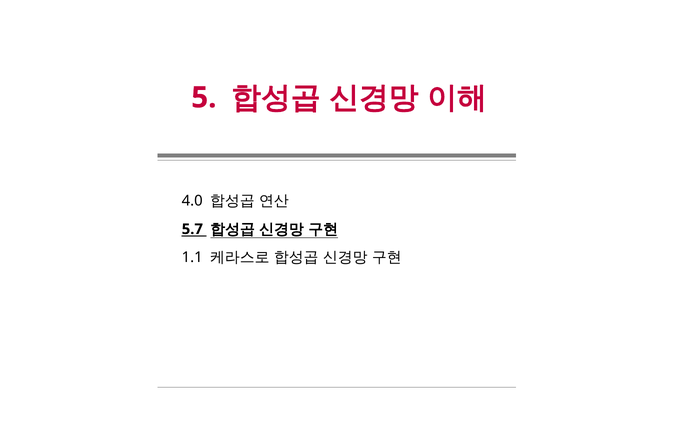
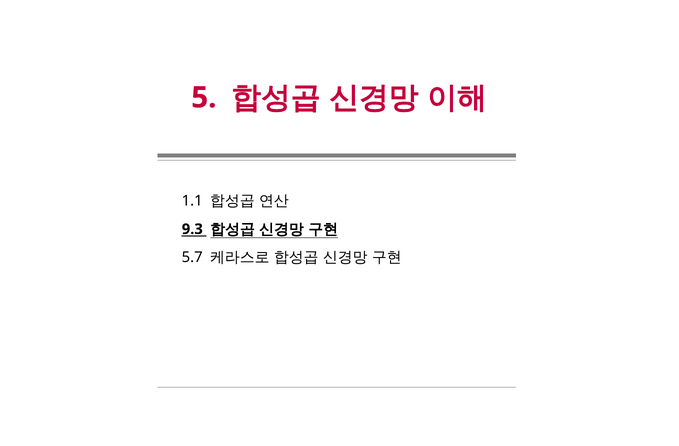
4.0: 4.0 -> 1.1
5.7: 5.7 -> 9.3
1.1: 1.1 -> 5.7
